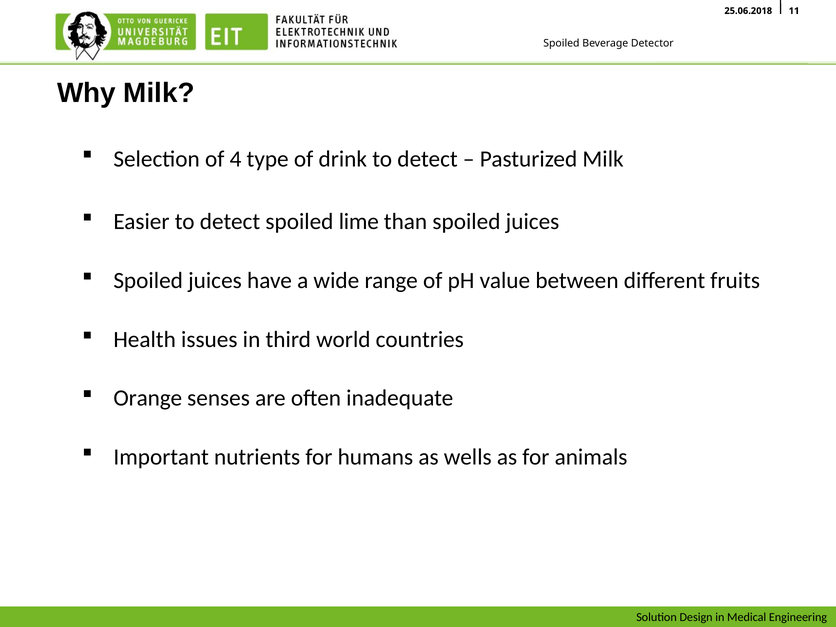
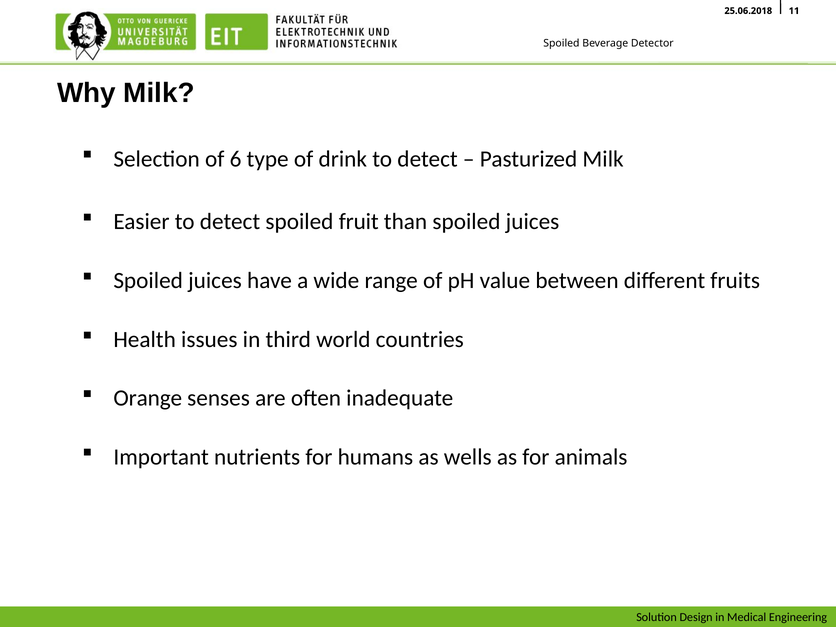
4: 4 -> 6
lime: lime -> fruit
